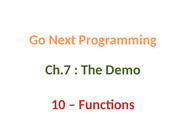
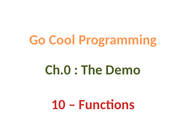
Next: Next -> Cool
Ch.7: Ch.7 -> Ch.0
